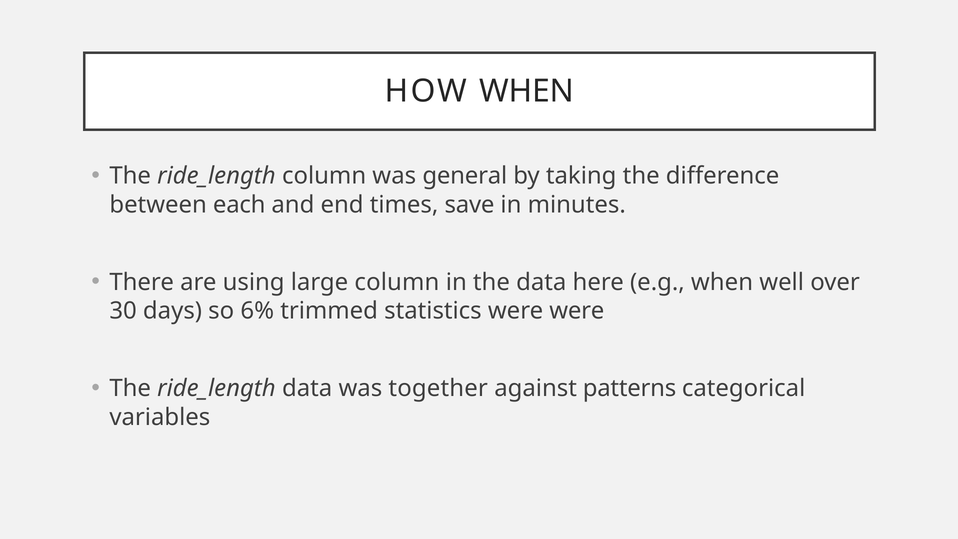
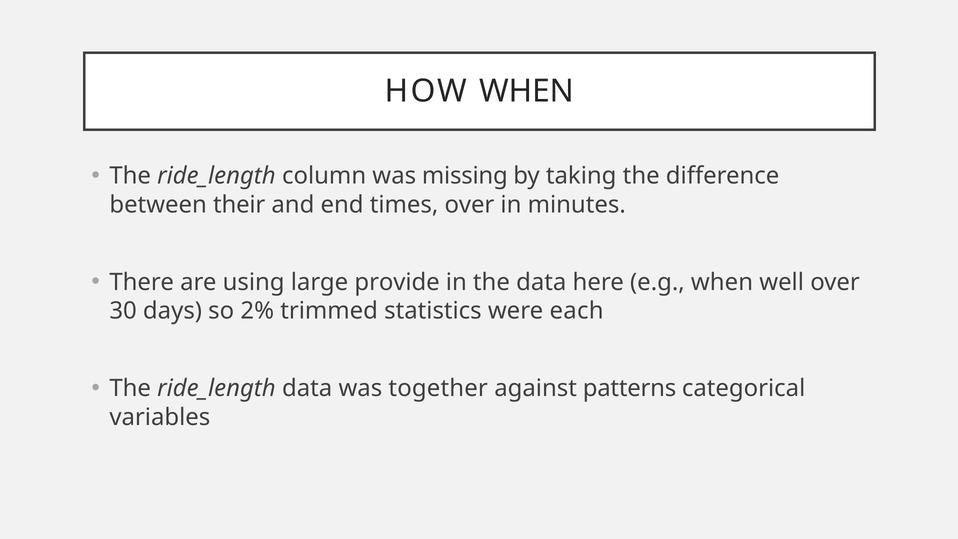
general: general -> missing
each: each -> their
times save: save -> over
large column: column -> provide
6%: 6% -> 2%
were were: were -> each
